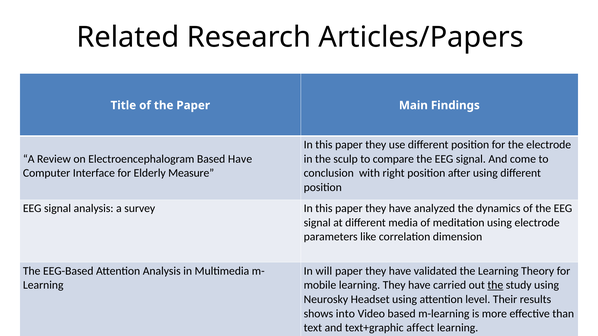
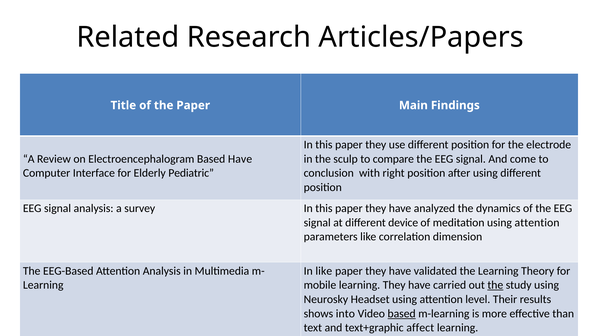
Measure: Measure -> Pediatric
media: media -> device
meditation using electrode: electrode -> attention
In will: will -> like
based at (402, 314) underline: none -> present
